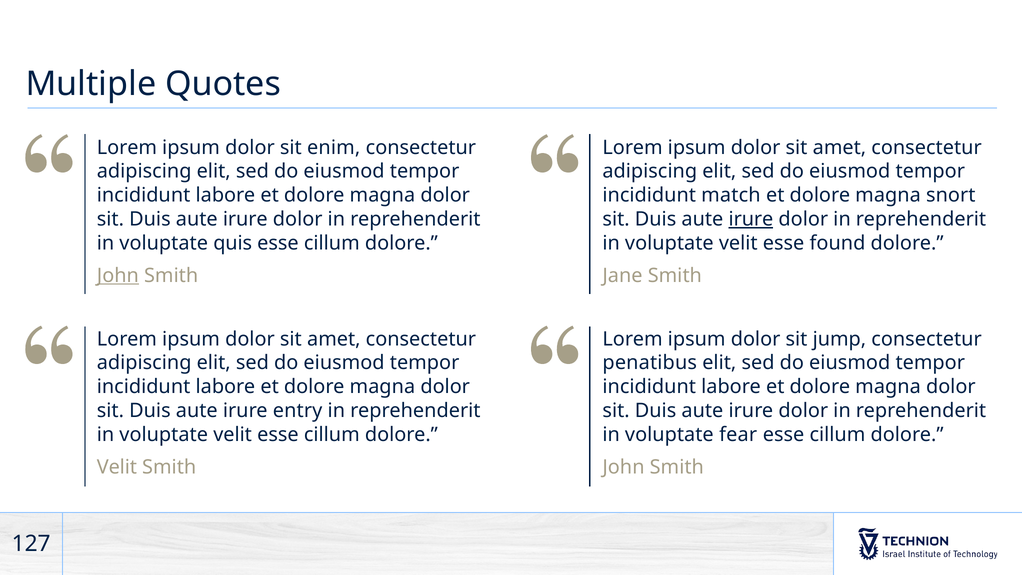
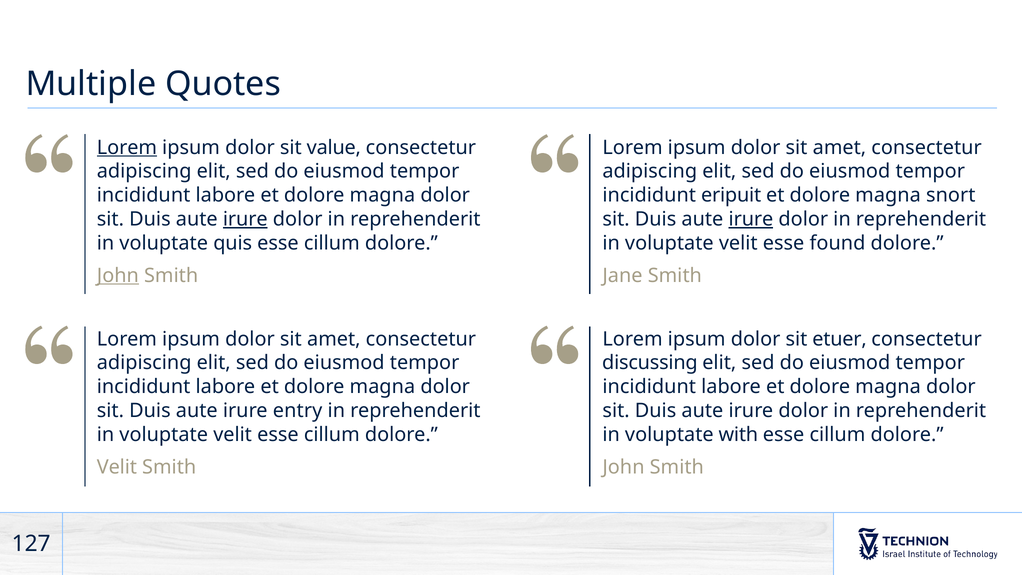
Lorem at (127, 147) underline: none -> present
enim: enim -> value
match: match -> eripuit
irure at (245, 219) underline: none -> present
jump: jump -> etuer
penatibus: penatibus -> discussing
fear: fear -> with
